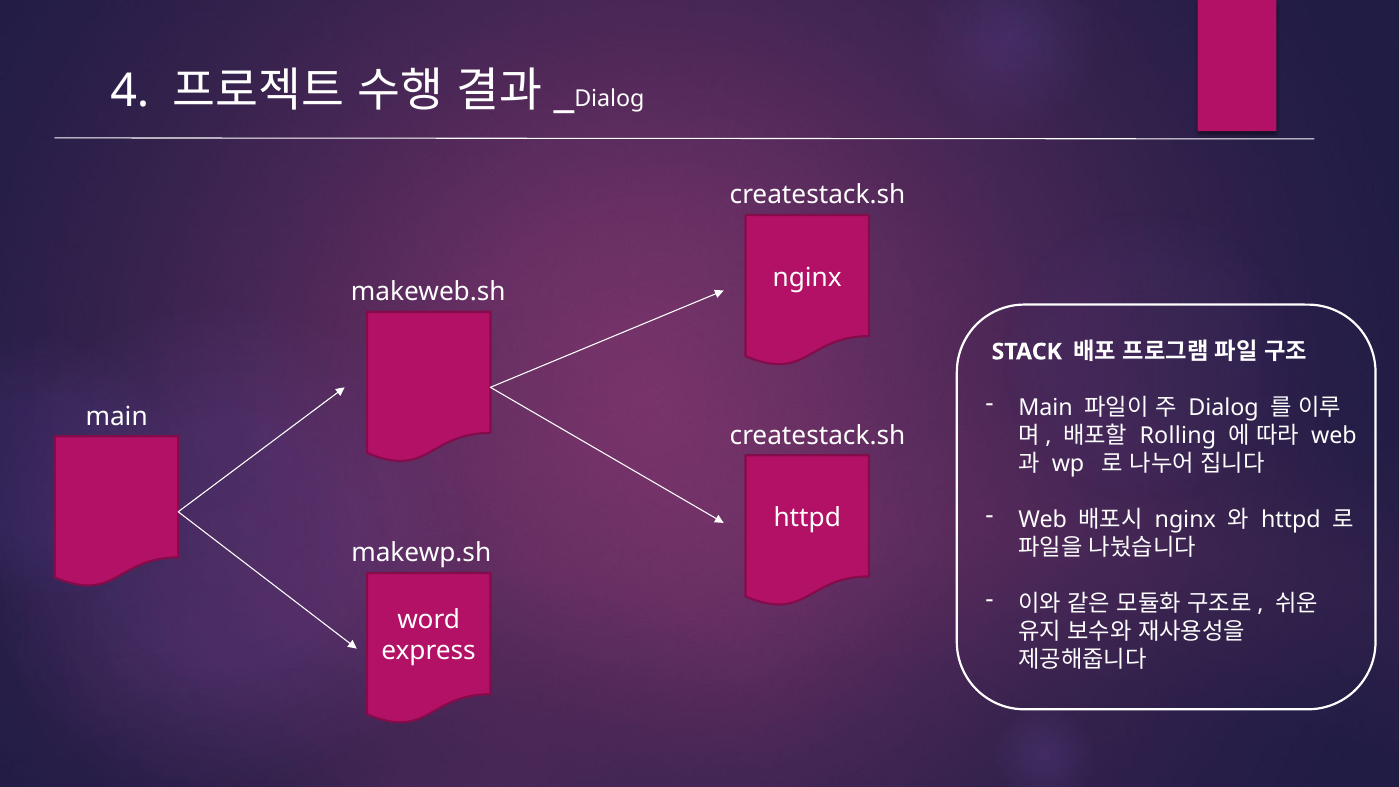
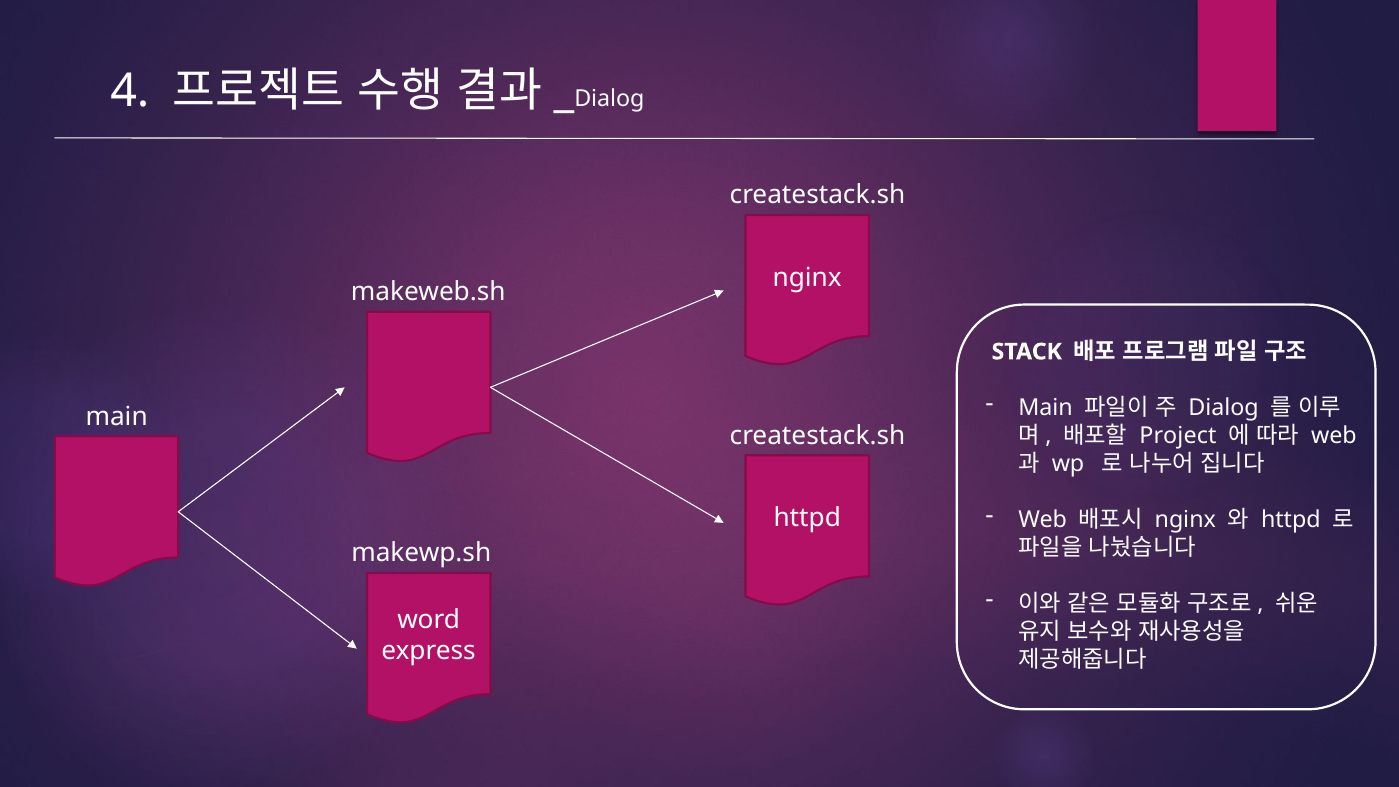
Rolling: Rolling -> Project
